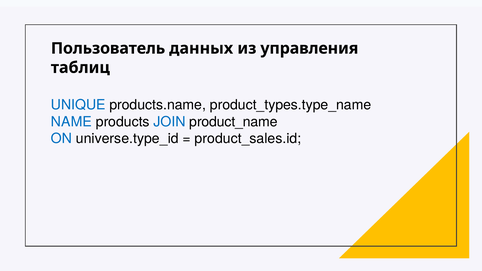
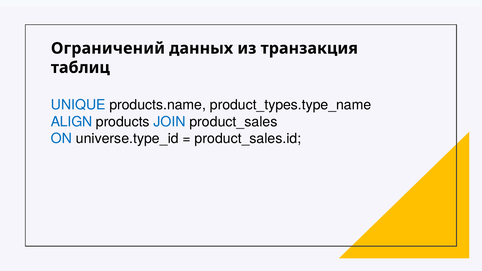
Пользователь: Пользователь -> Ограничений
управления: управления -> транзакция
NAME: NAME -> ALIGN
product_name: product_name -> product_sales
